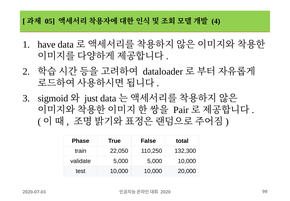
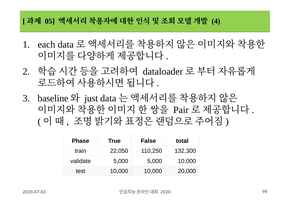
have: have -> each
sigmoid: sigmoid -> baseline
